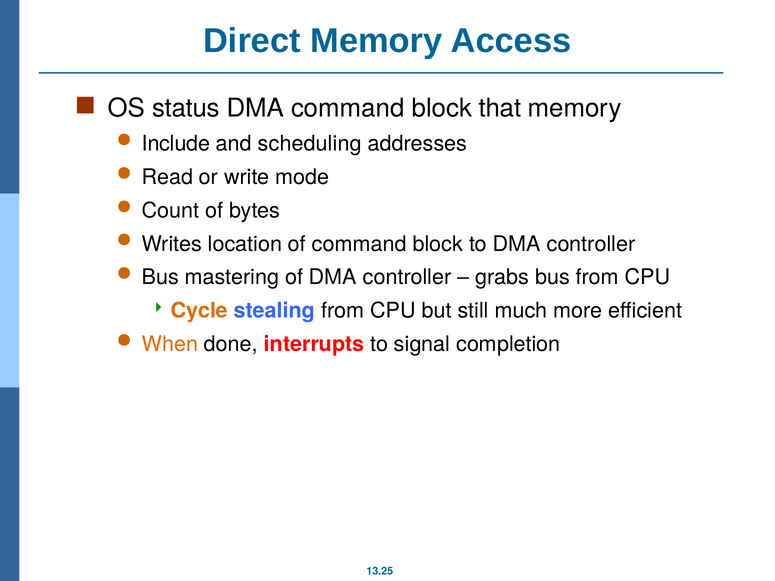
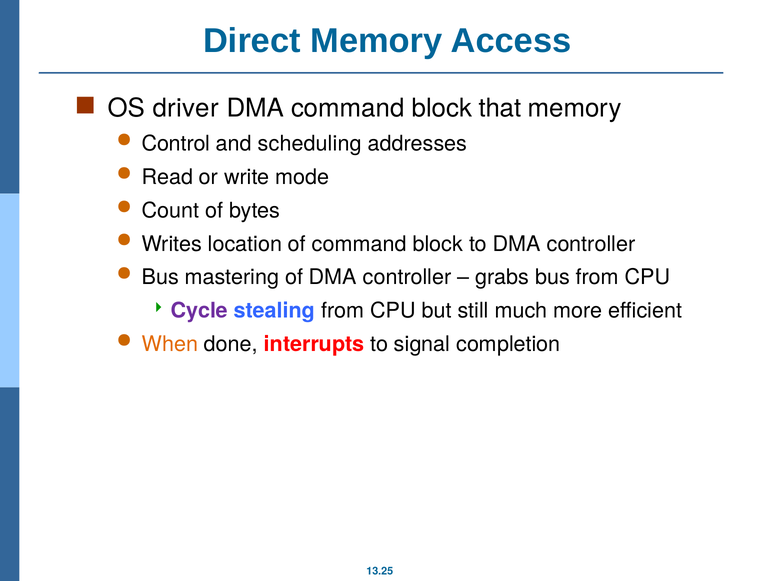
status: status -> driver
Include: Include -> Control
Cycle colour: orange -> purple
